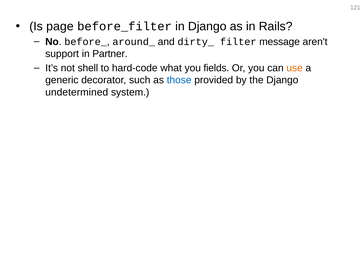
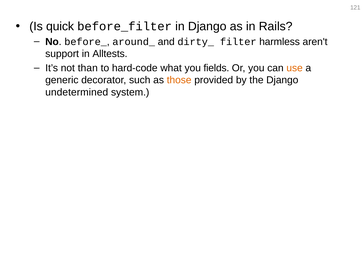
page: page -> quick
message: message -> harmless
Partner: Partner -> Alltests
shell: shell -> than
those colour: blue -> orange
